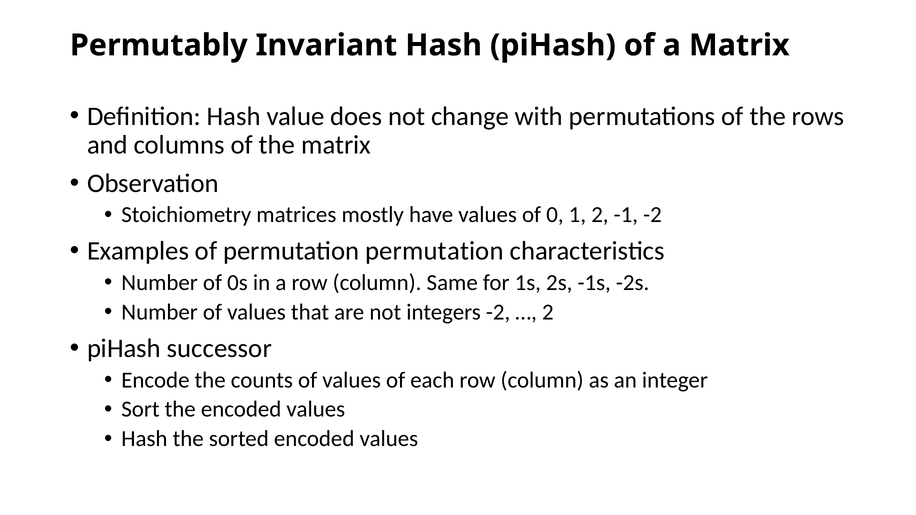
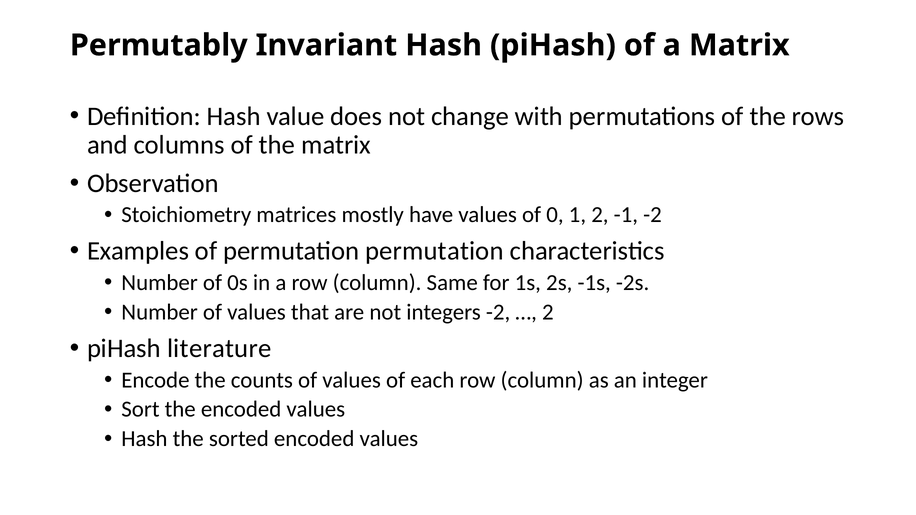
successor: successor -> literature
